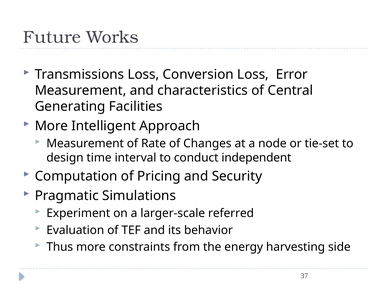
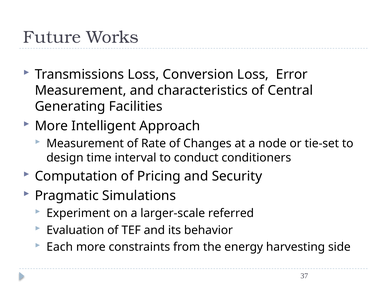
independent: independent -> conditioners
Thus: Thus -> Each
